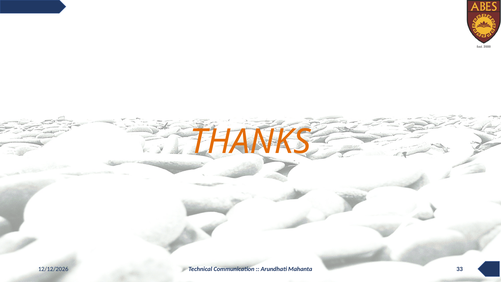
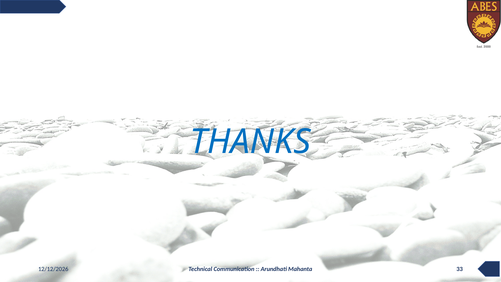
THANKS colour: orange -> blue
